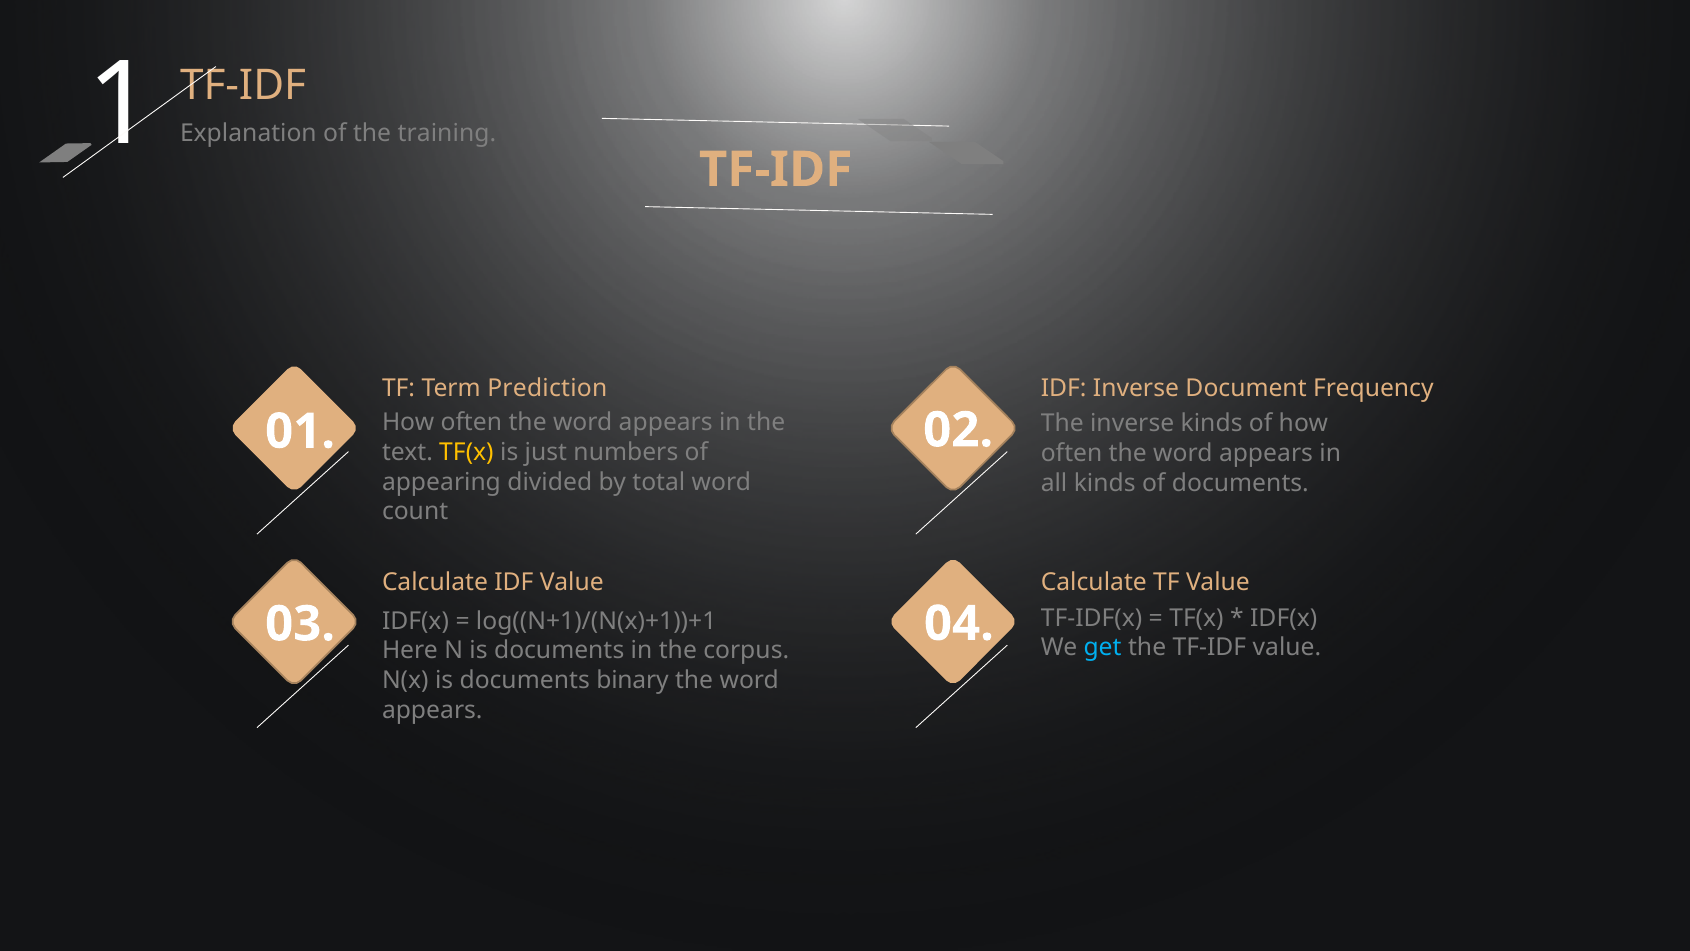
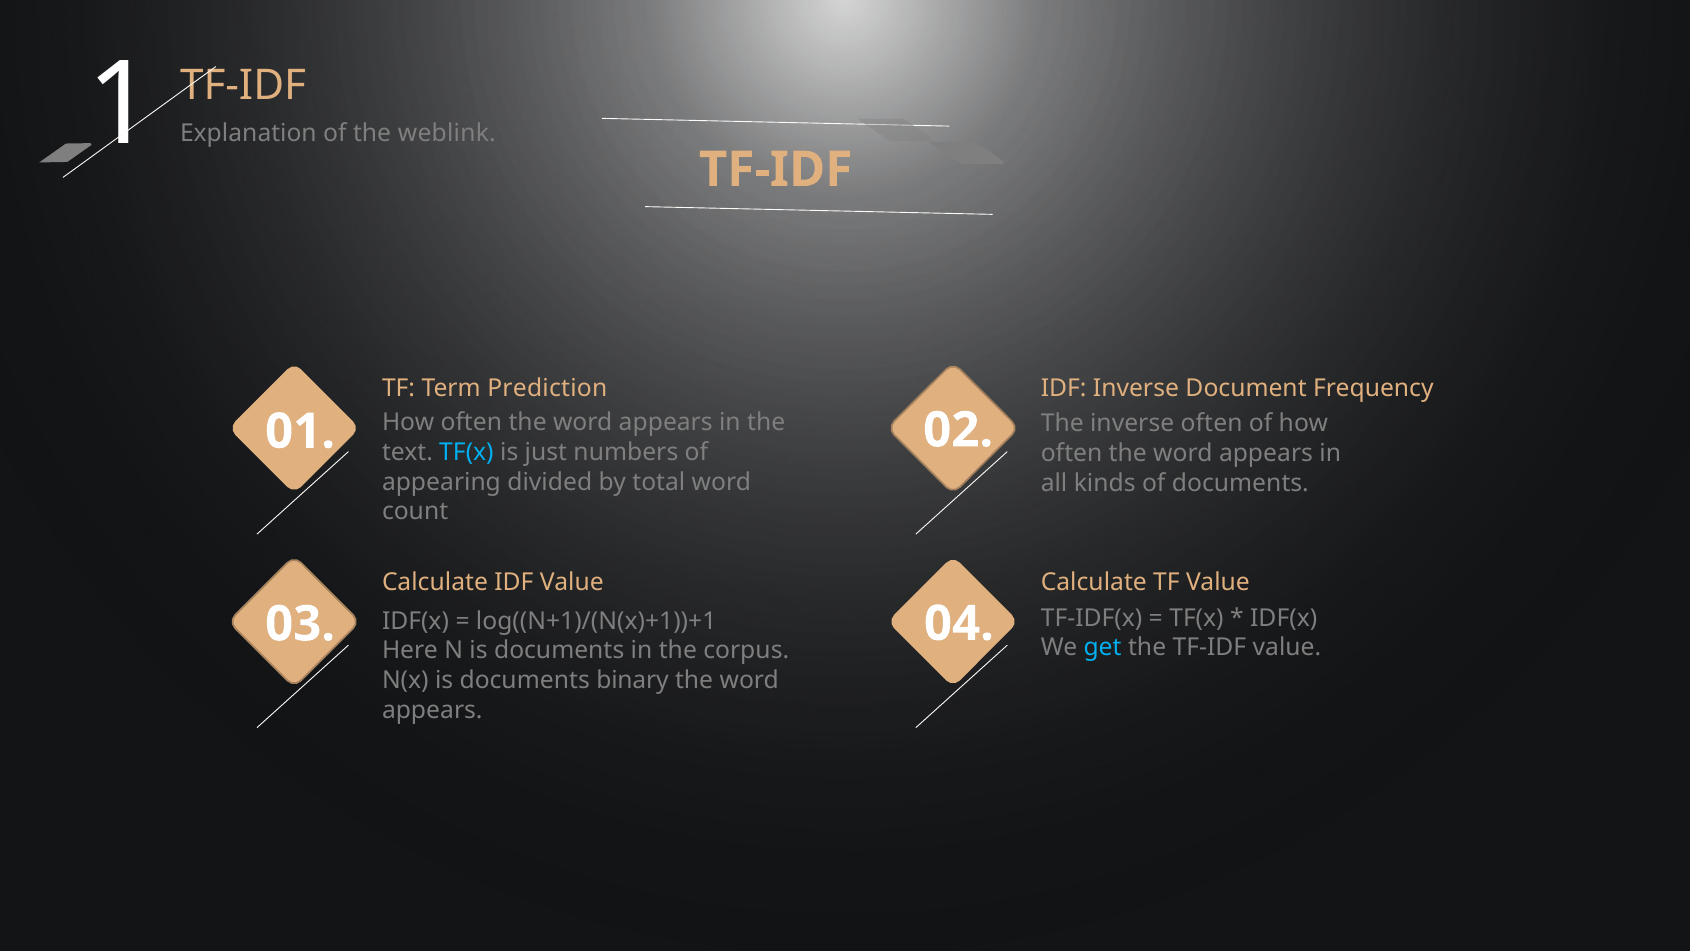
training: training -> weblink
inverse kinds: kinds -> often
TF(x at (466, 452) colour: yellow -> light blue
